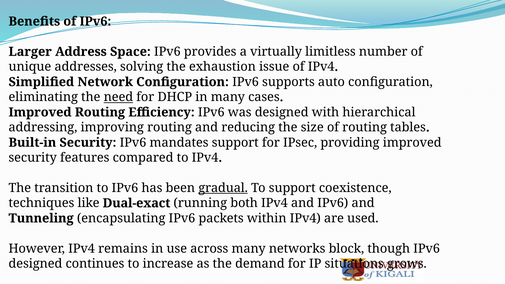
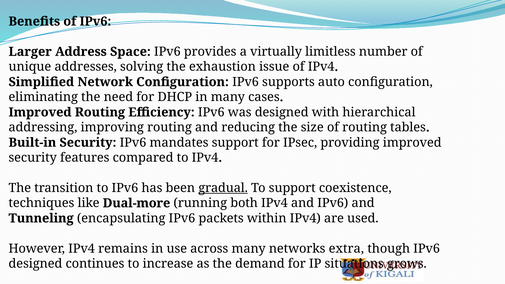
need underline: present -> none
Dual-exact: Dual-exact -> Dual-more
block: block -> extra
